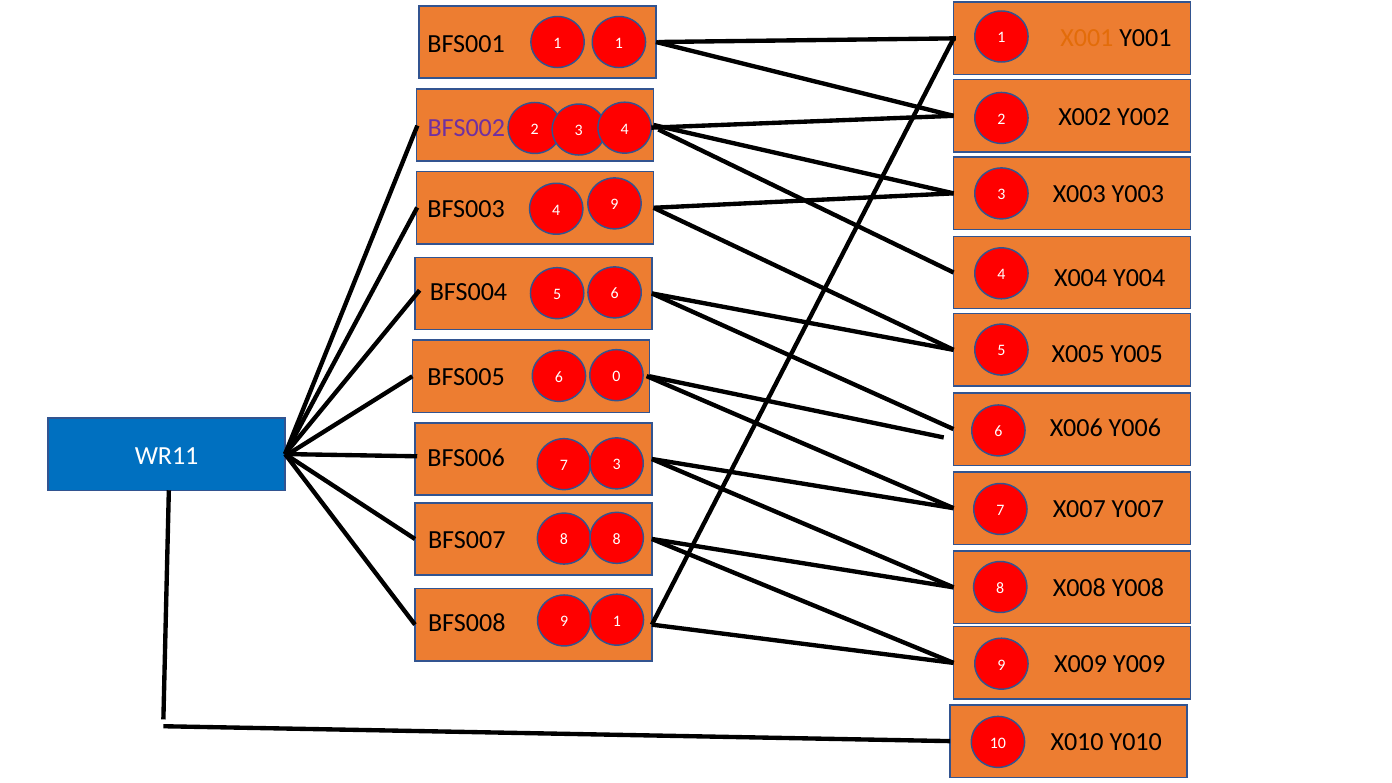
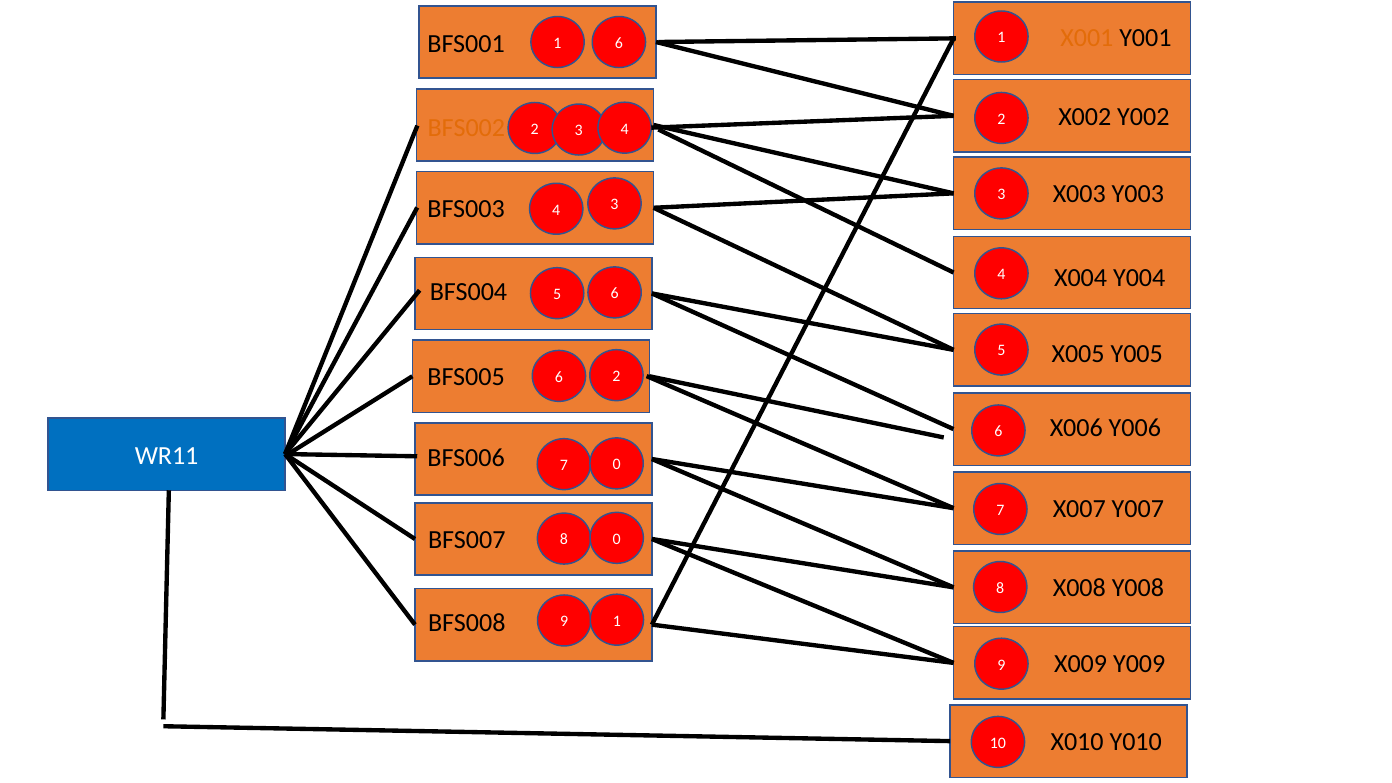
1 1: 1 -> 6
BFS002 colour: purple -> orange
4 9: 9 -> 3
0 at (616, 376): 0 -> 2
7 3: 3 -> 0
8 8: 8 -> 0
